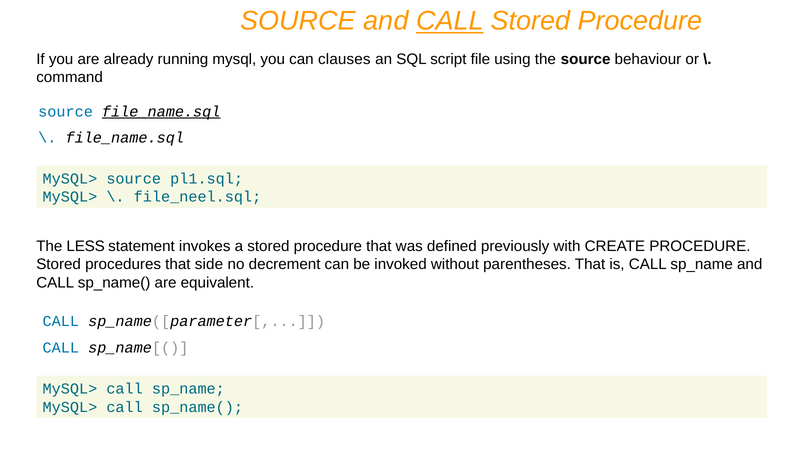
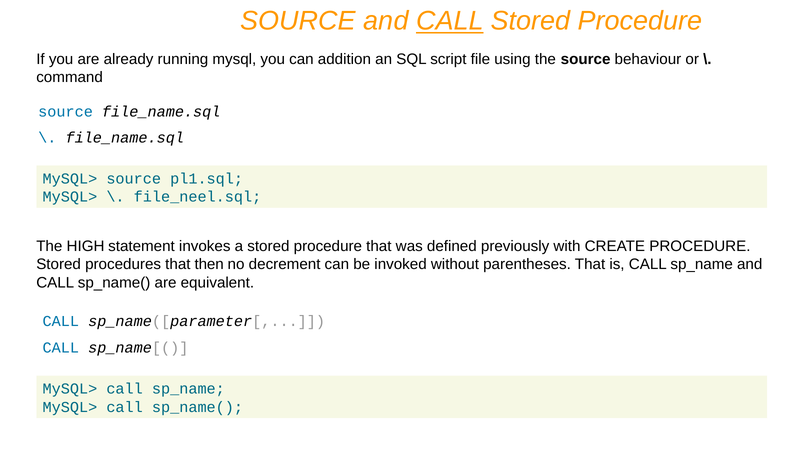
clauses: clauses -> addition
file_name.sql at (161, 112) underline: present -> none
LESS: LESS -> HIGH
side: side -> then
